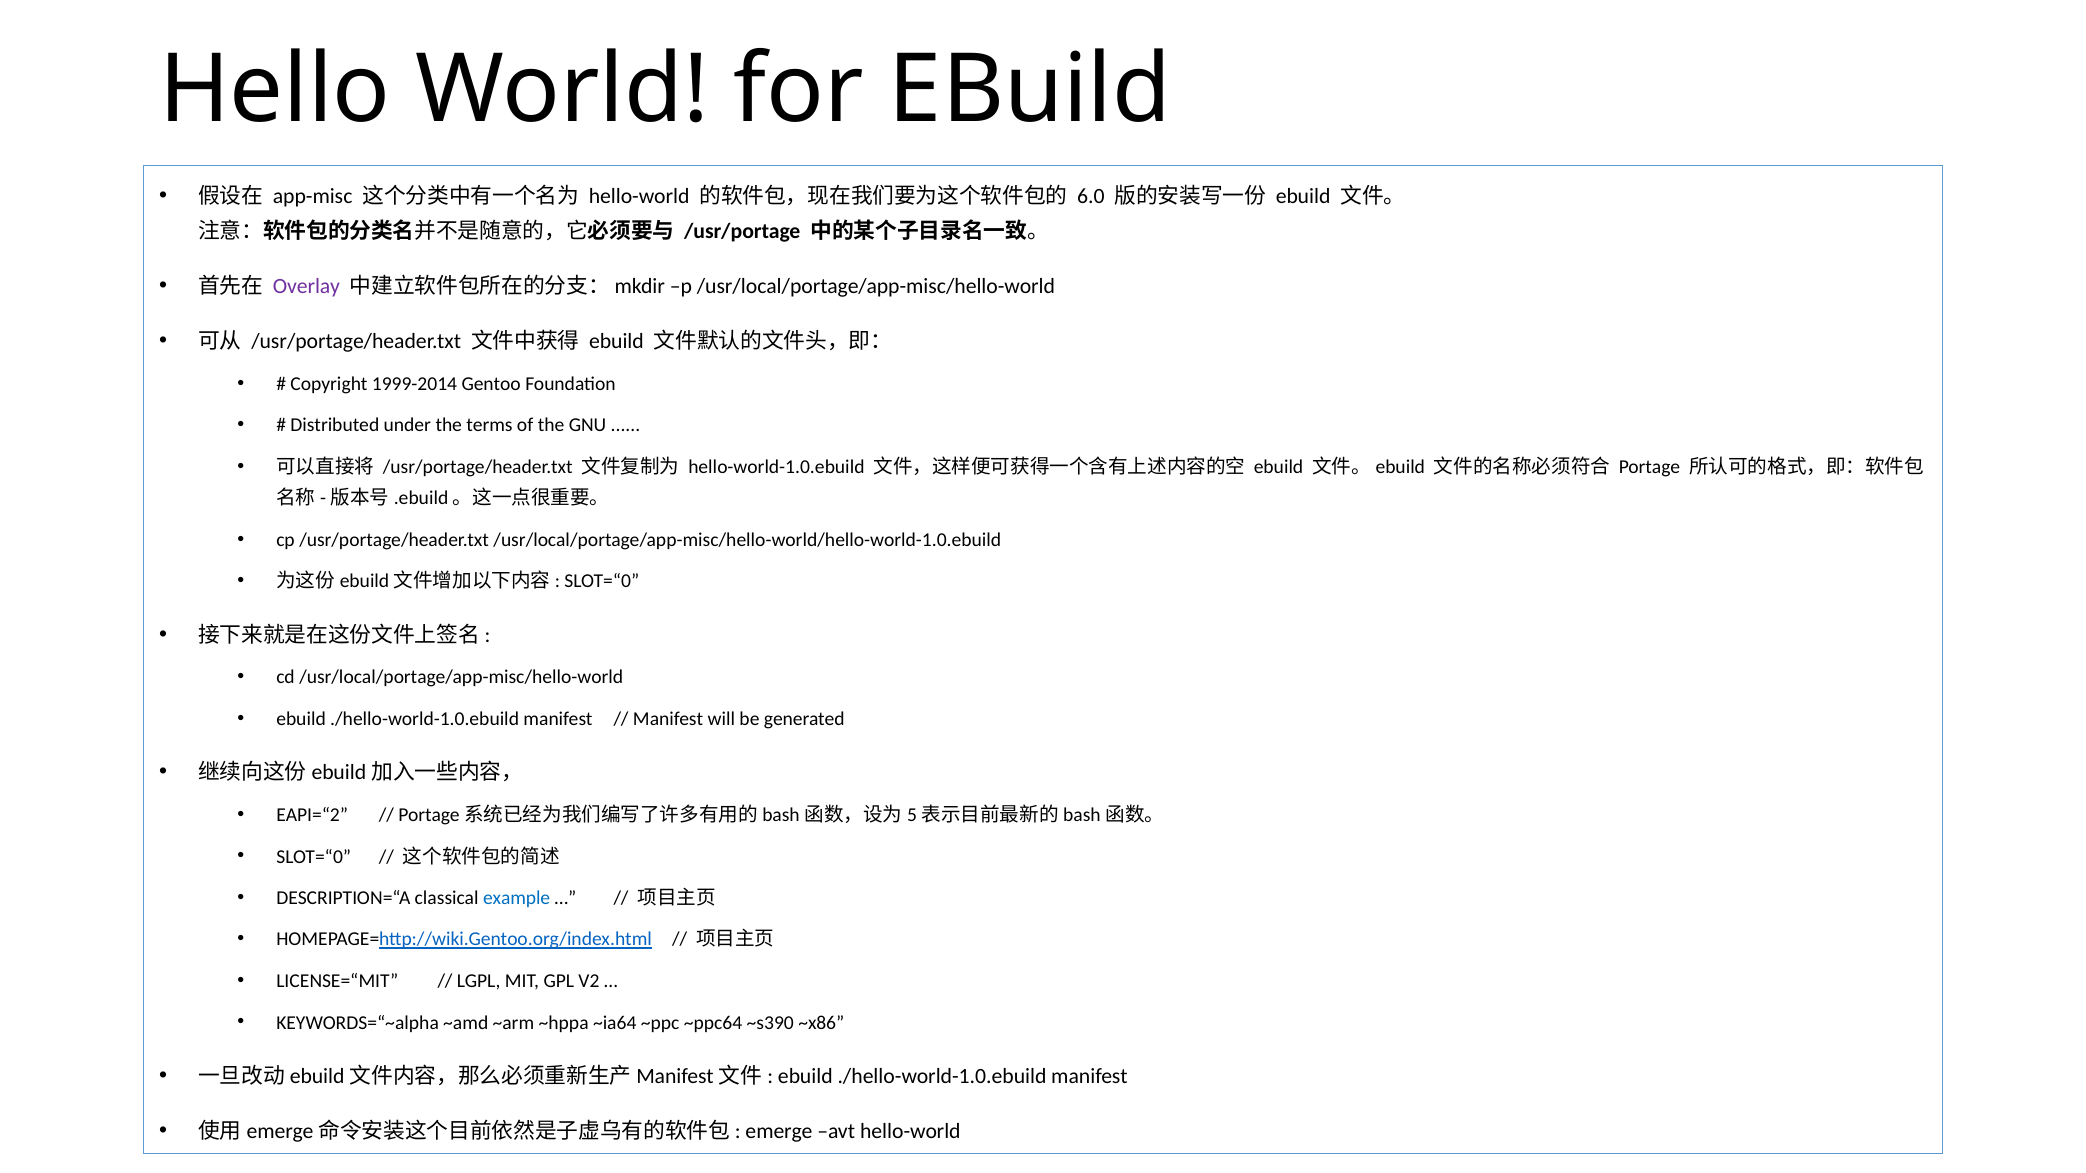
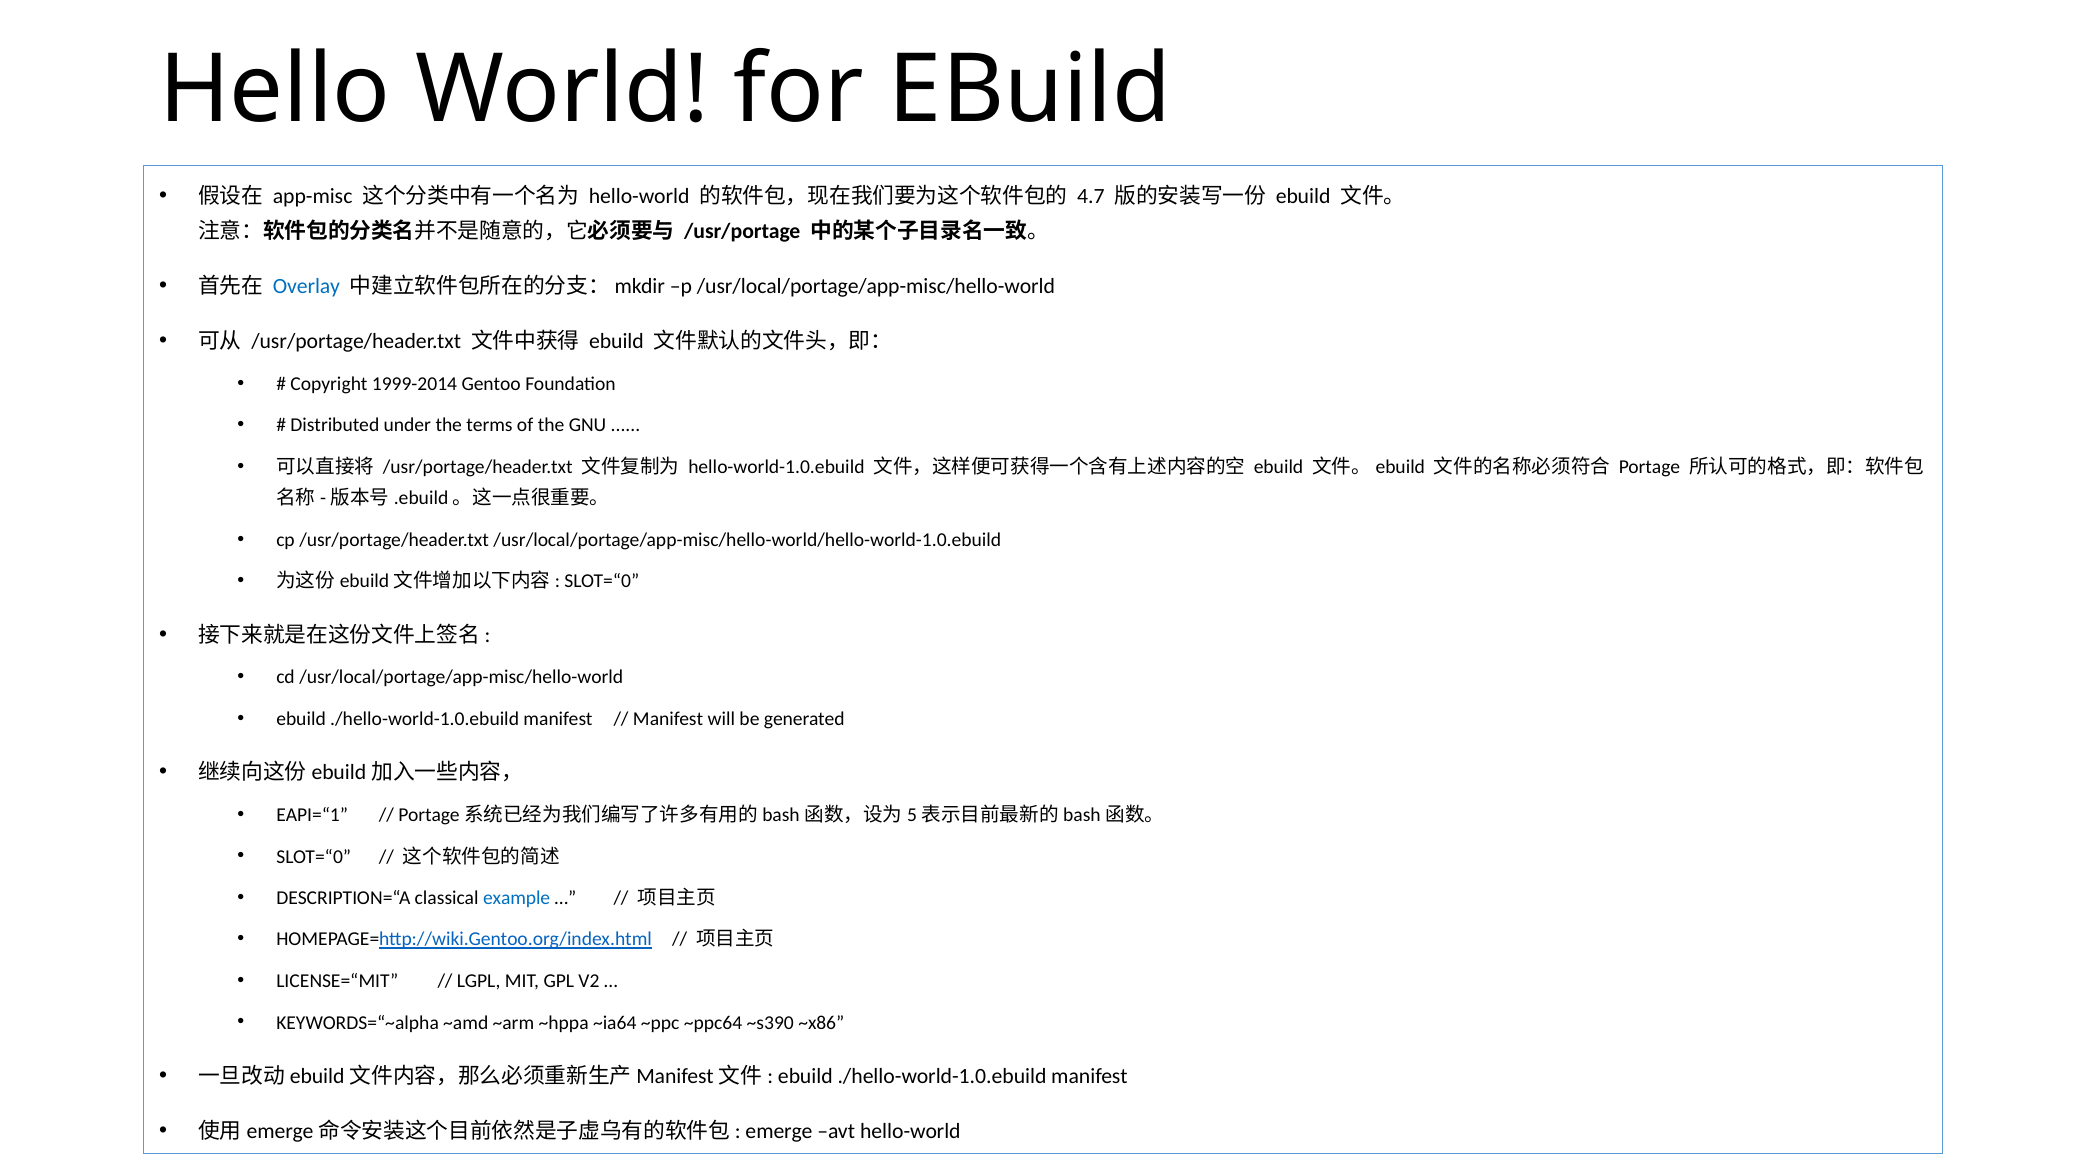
6.0: 6.0 -> 4.7
Overlay colour: purple -> blue
EAPI=“2: EAPI=“2 -> EAPI=“1
